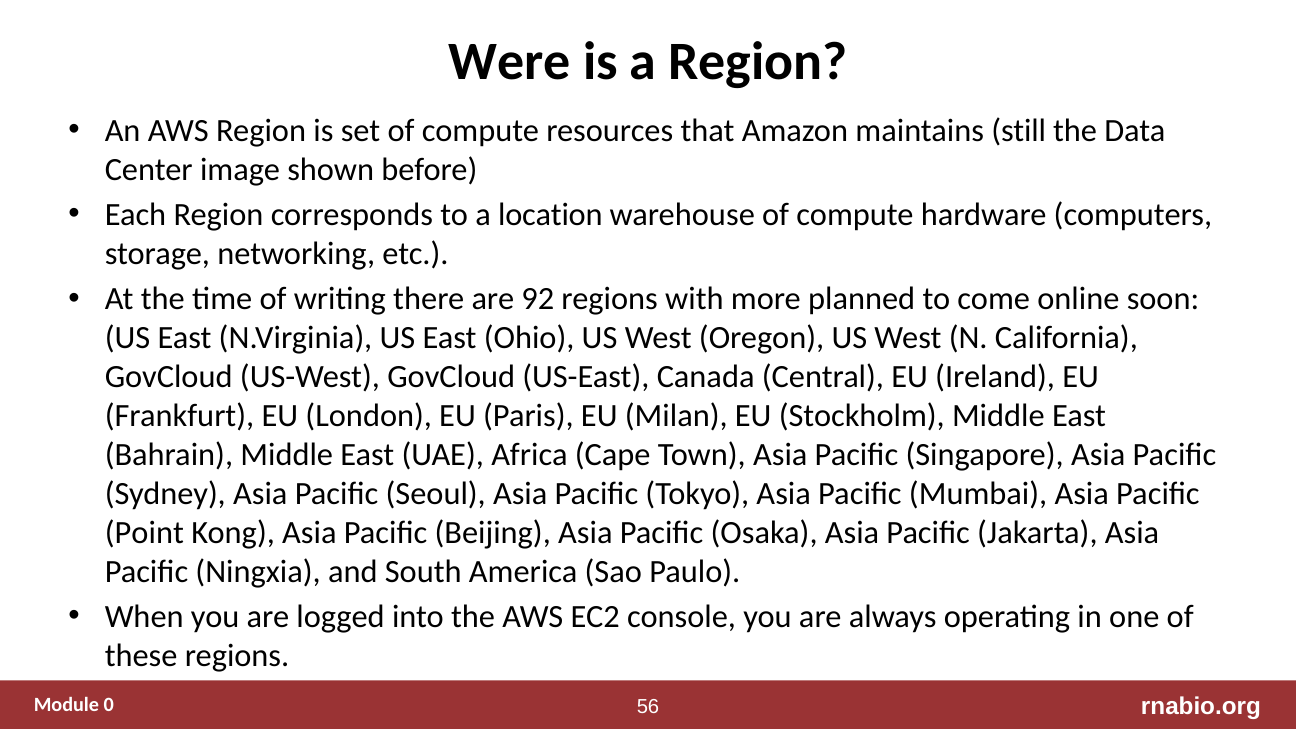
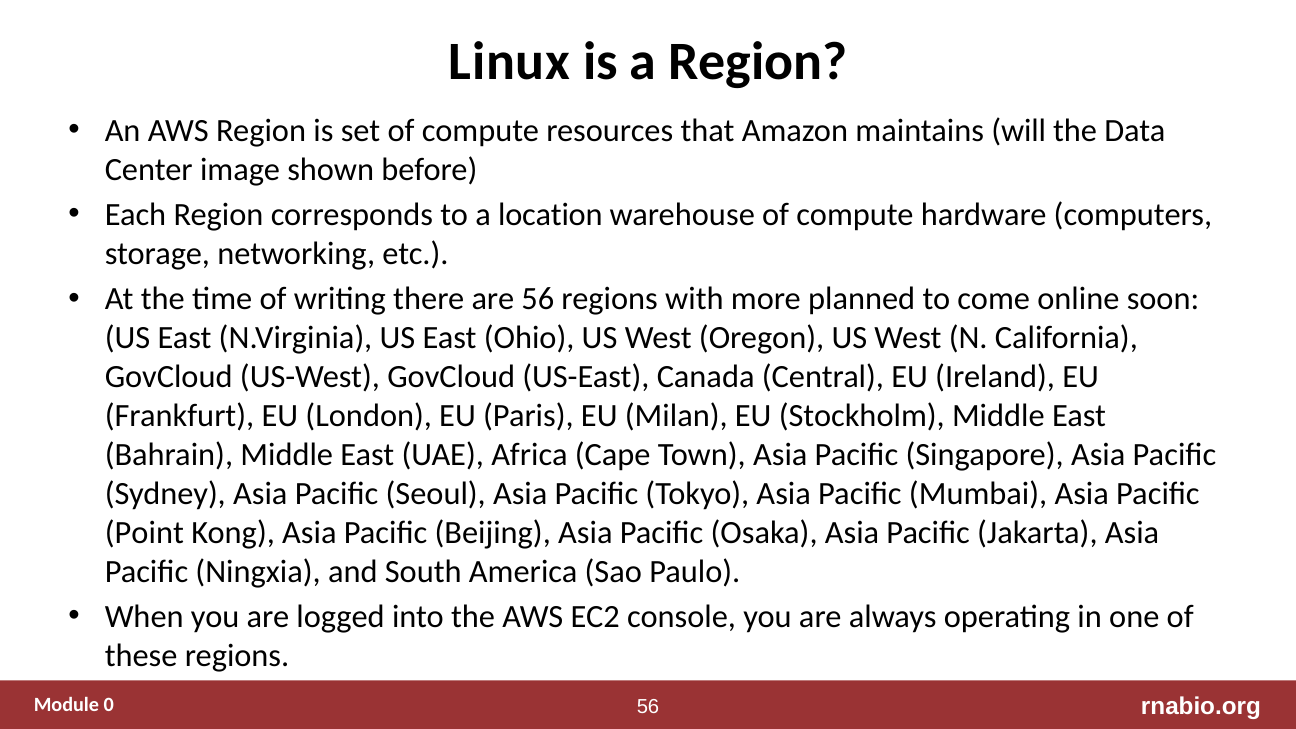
Were: Were -> Linux
still: still -> will
are 92: 92 -> 56
